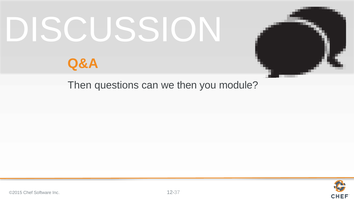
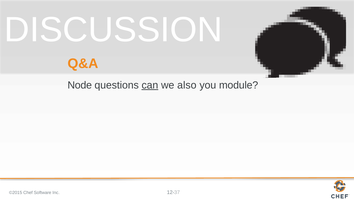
Then at (80, 85): Then -> Node
can underline: none -> present
we then: then -> also
